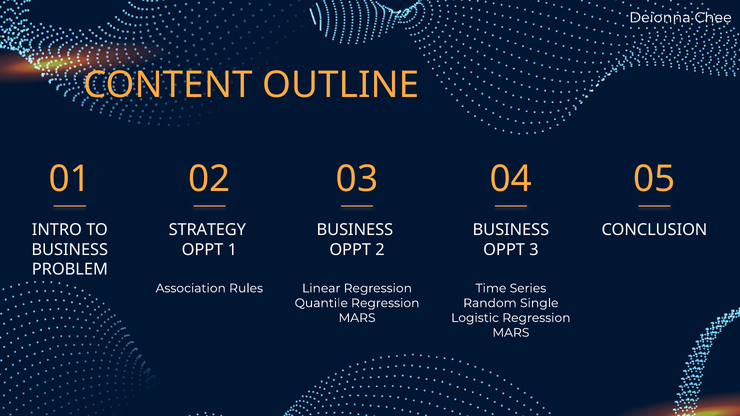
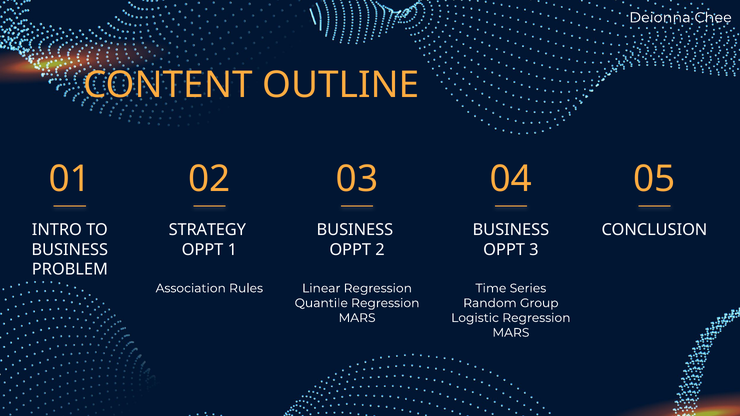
Single: Single -> Group
